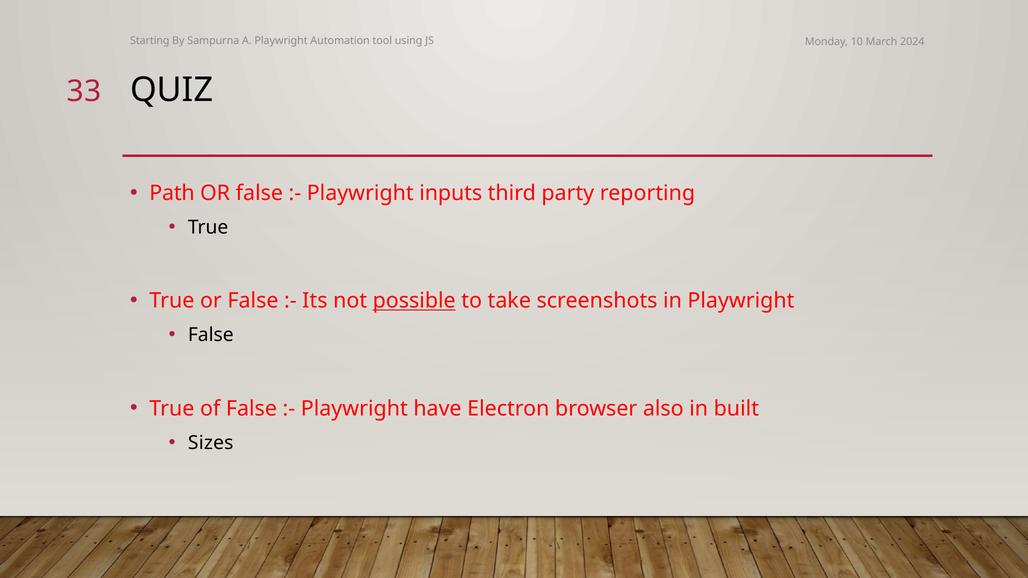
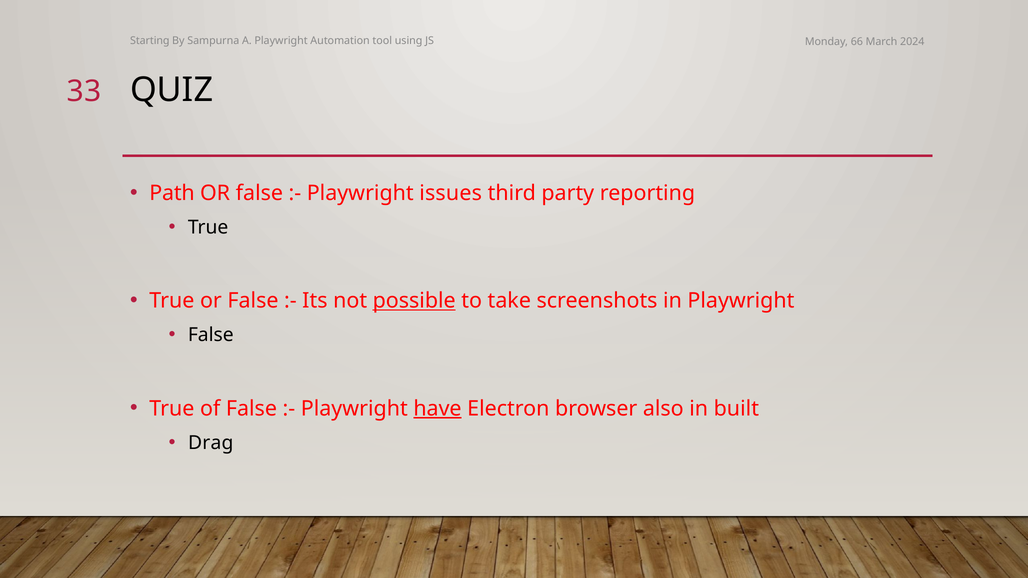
10: 10 -> 66
inputs: inputs -> issues
have underline: none -> present
Sizes: Sizes -> Drag
